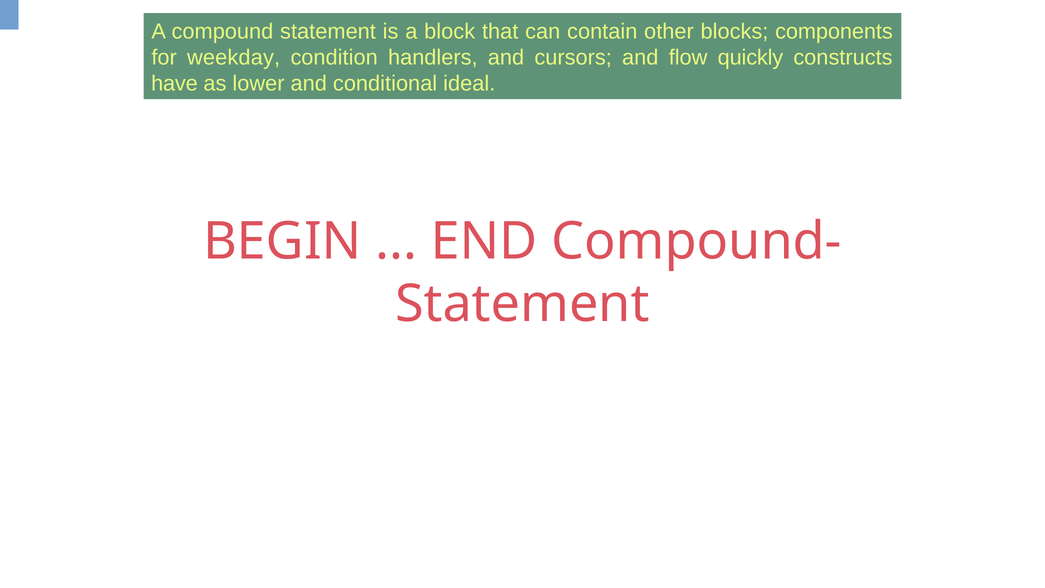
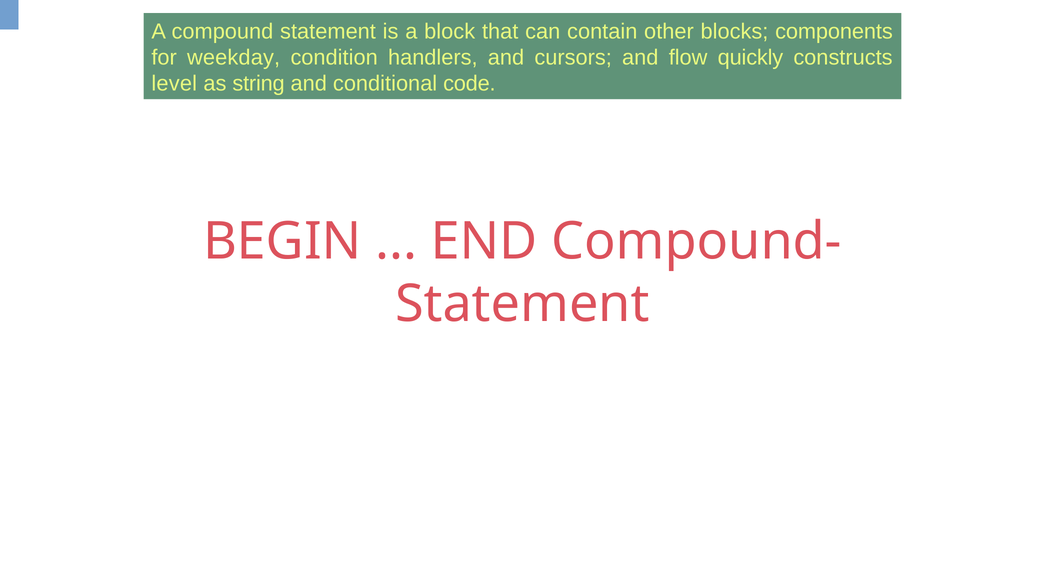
have: have -> level
lower: lower -> string
ideal: ideal -> code
